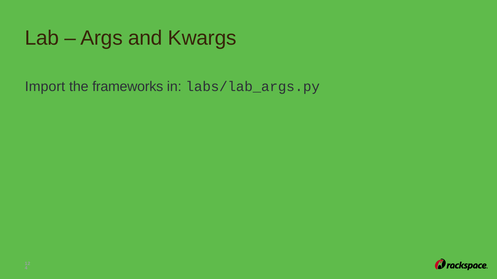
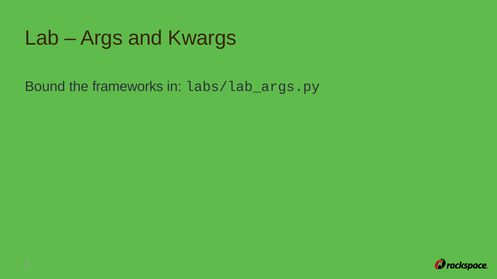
Import: Import -> Bound
